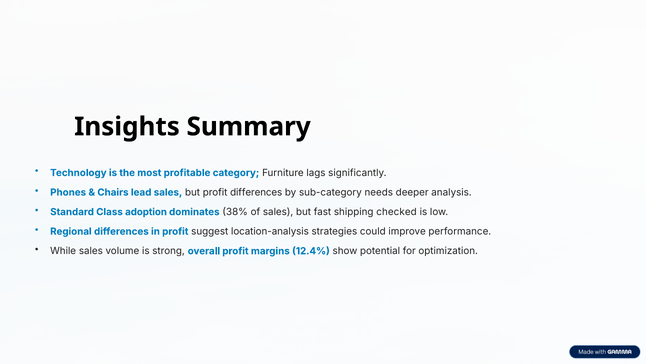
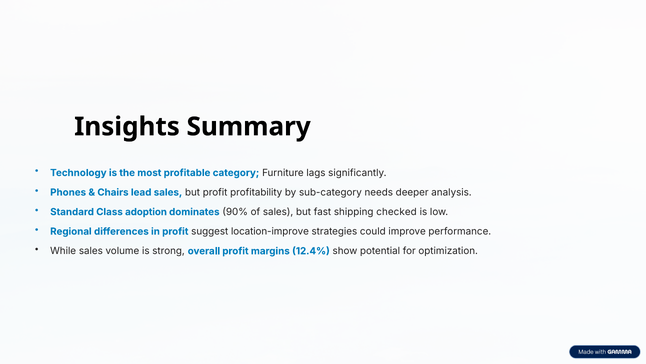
profit differences: differences -> profitability
38%: 38% -> 90%
location-analysis: location-analysis -> location-improve
